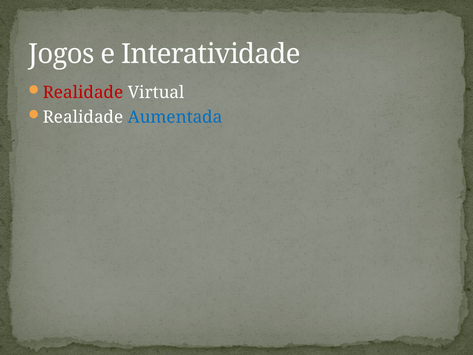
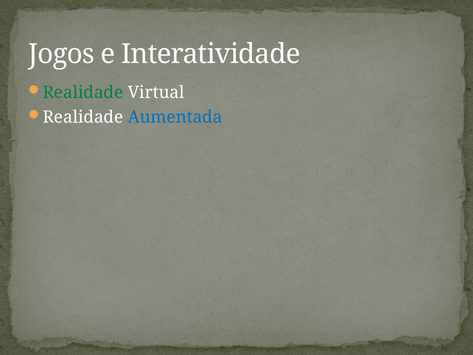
Realidade at (83, 93) colour: red -> green
